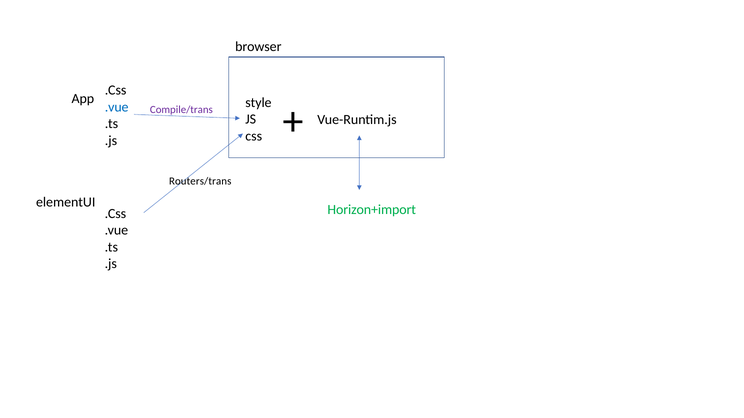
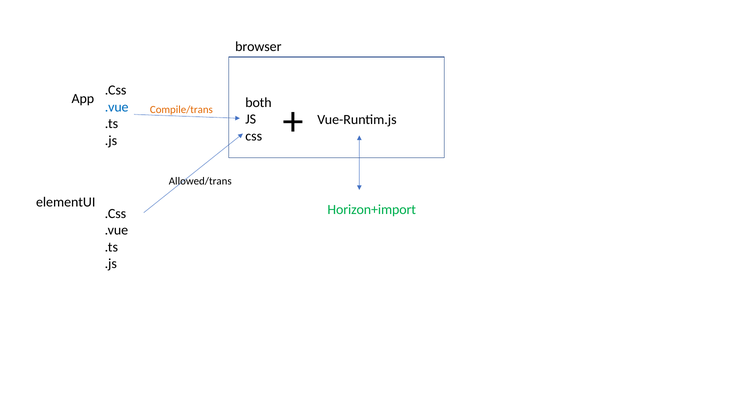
style: style -> both
Compile/trans colour: purple -> orange
Routers/trans: Routers/trans -> Allowed/trans
